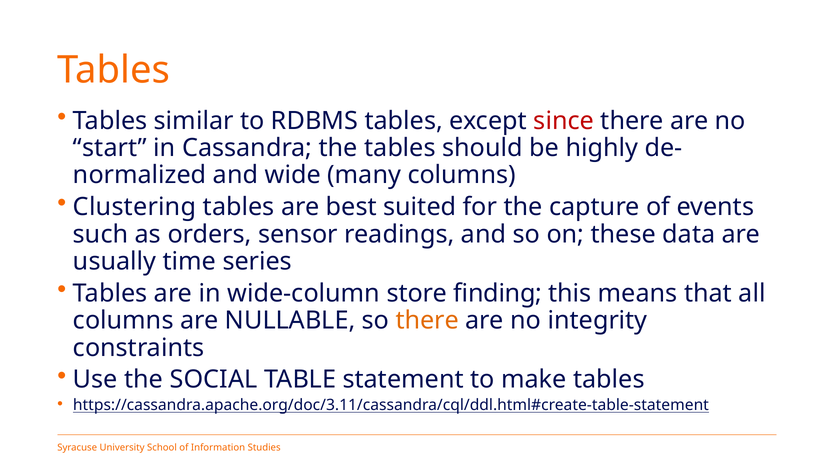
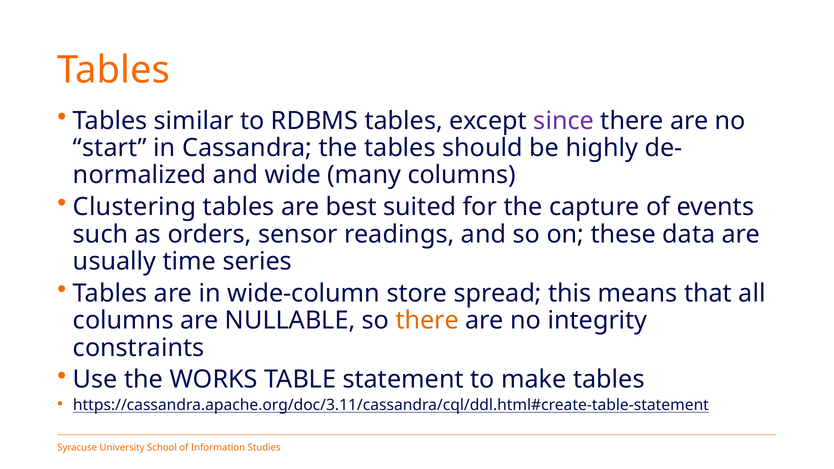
since colour: red -> purple
finding: finding -> spread
SOCIAL: SOCIAL -> WORKS
